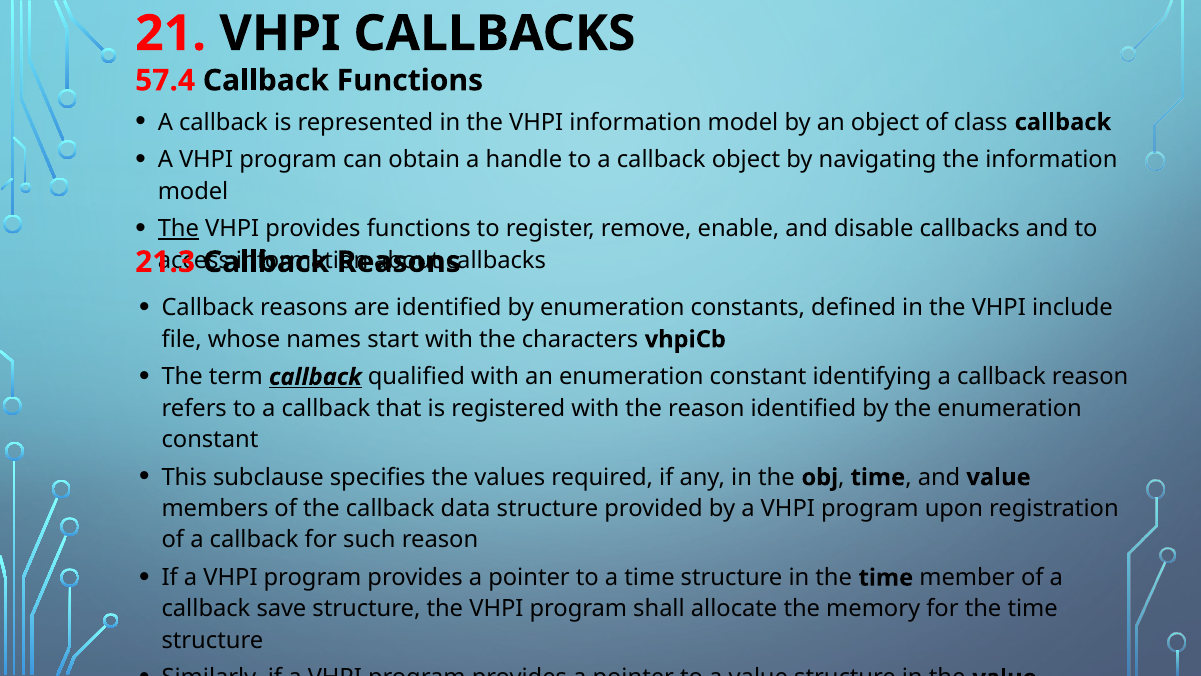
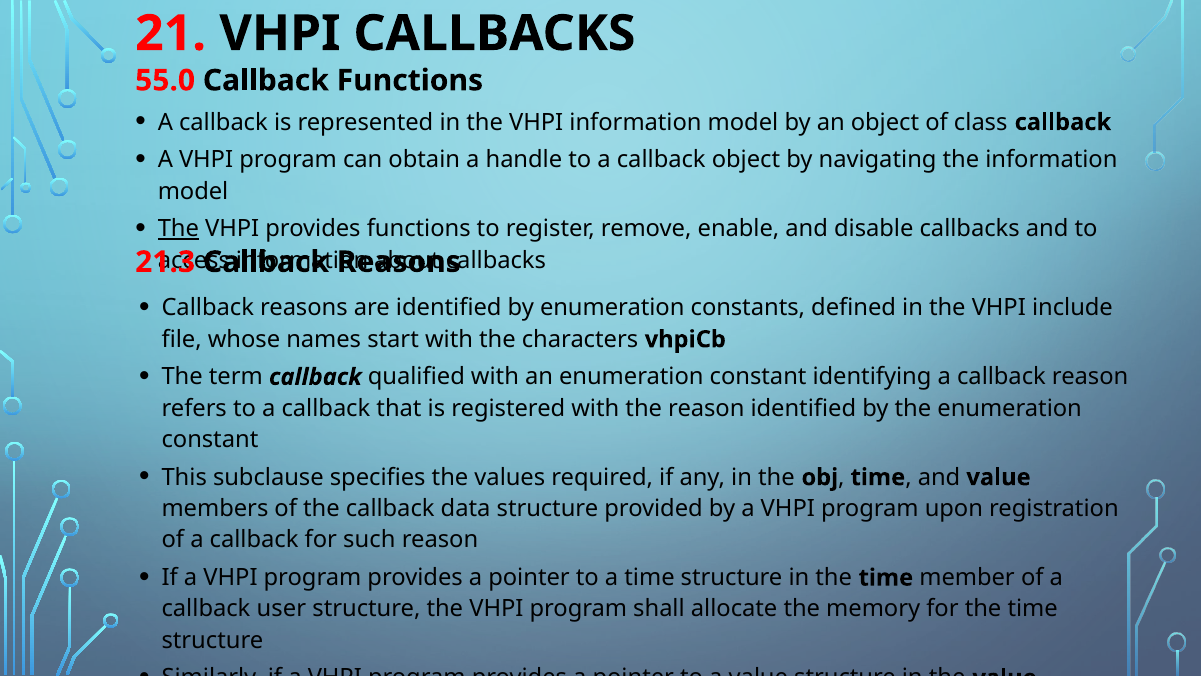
57.4: 57.4 -> 55.0
callback at (315, 377) underline: present -> none
save: save -> user
